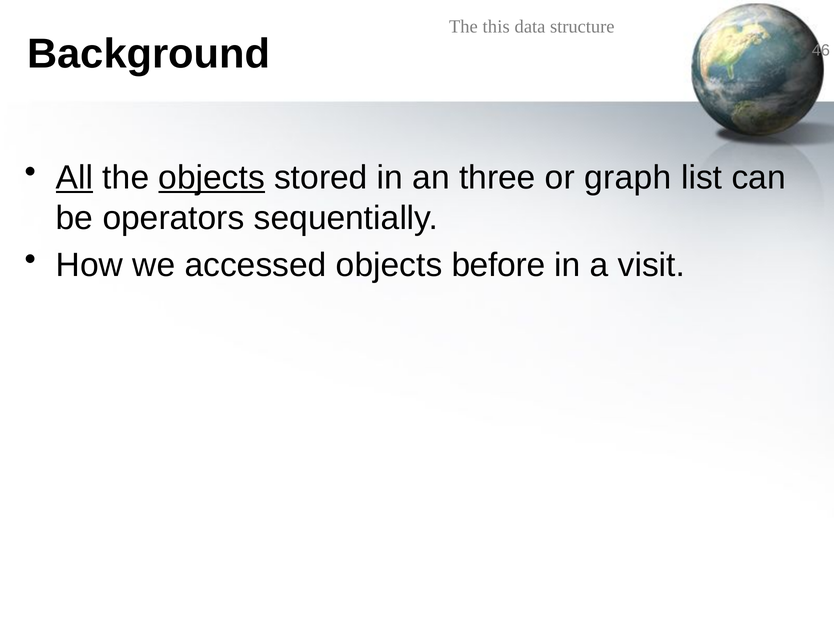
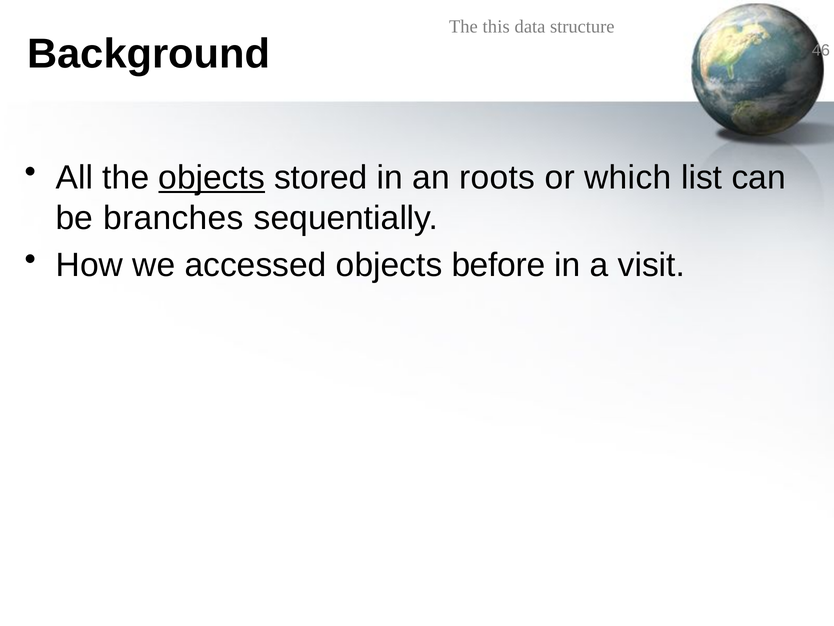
All underline: present -> none
three: three -> roots
graph: graph -> which
operators: operators -> branches
